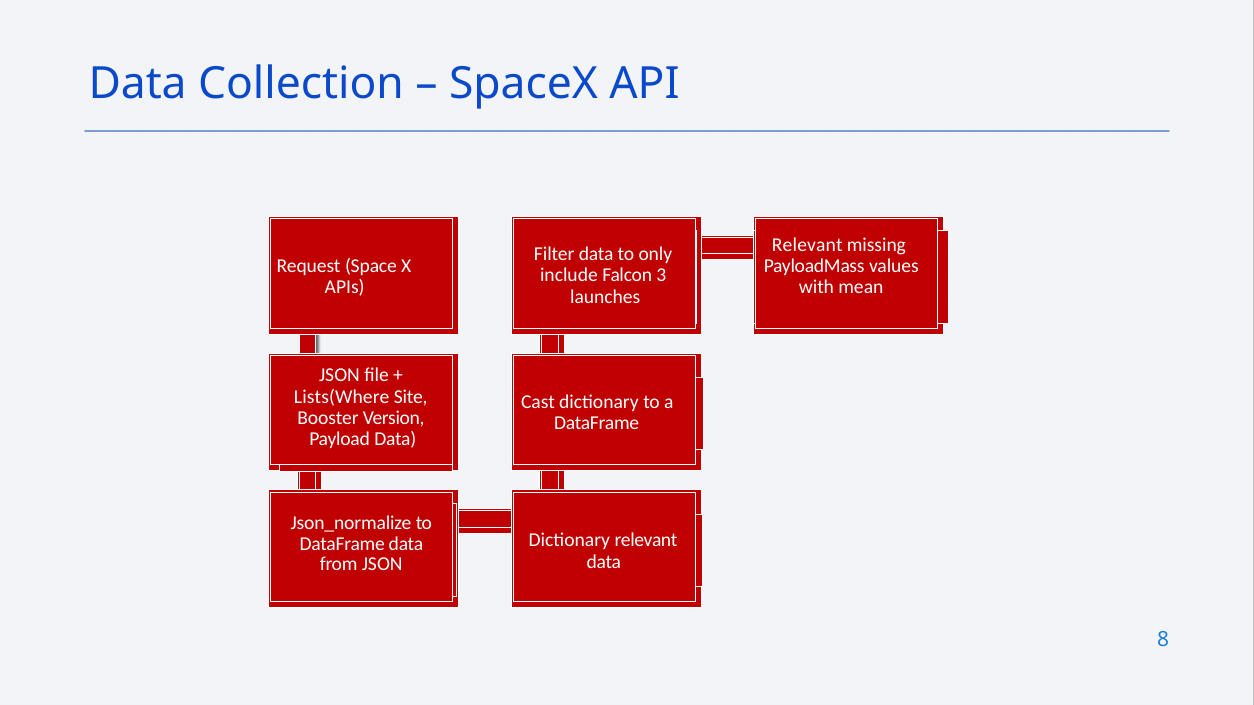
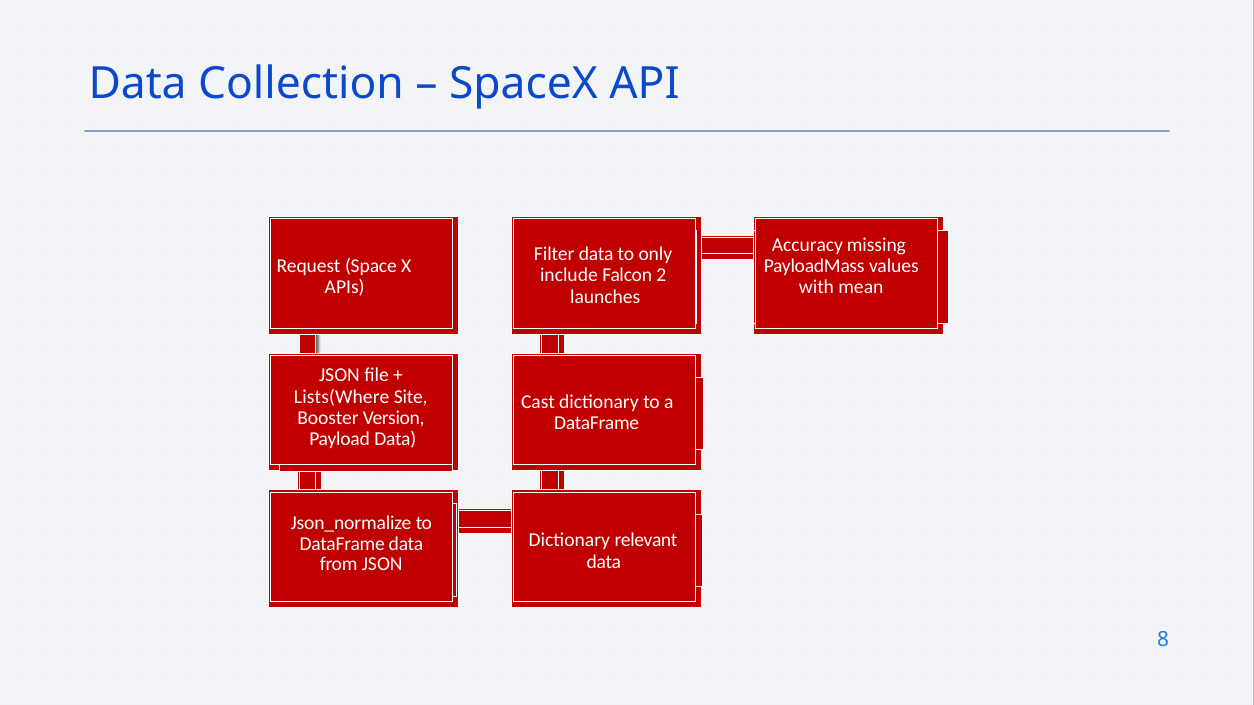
Relevant at (807, 245): Relevant -> Accuracy
3: 3 -> 2
